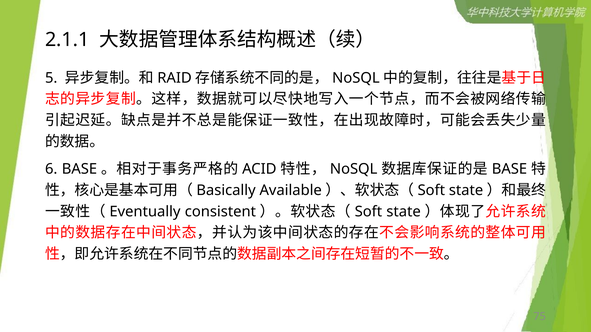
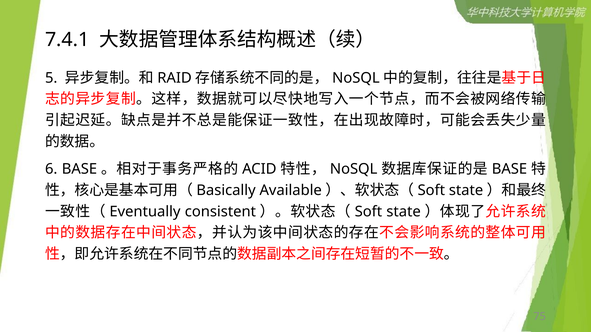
2.1.1: 2.1.1 -> 7.4.1
